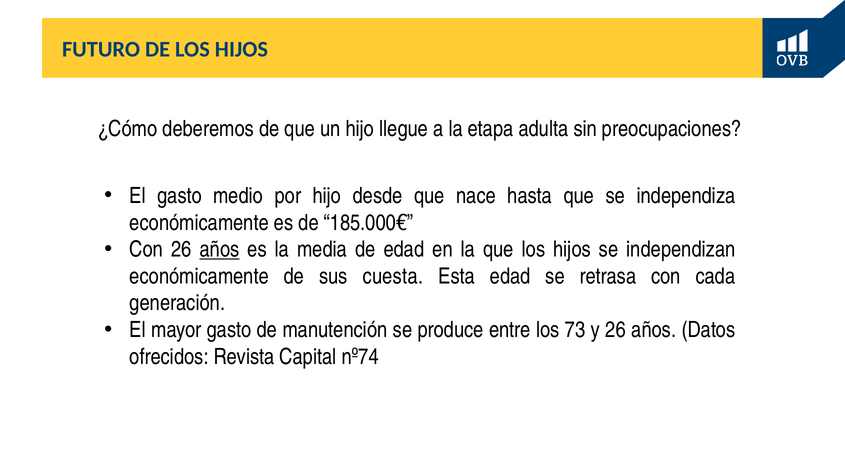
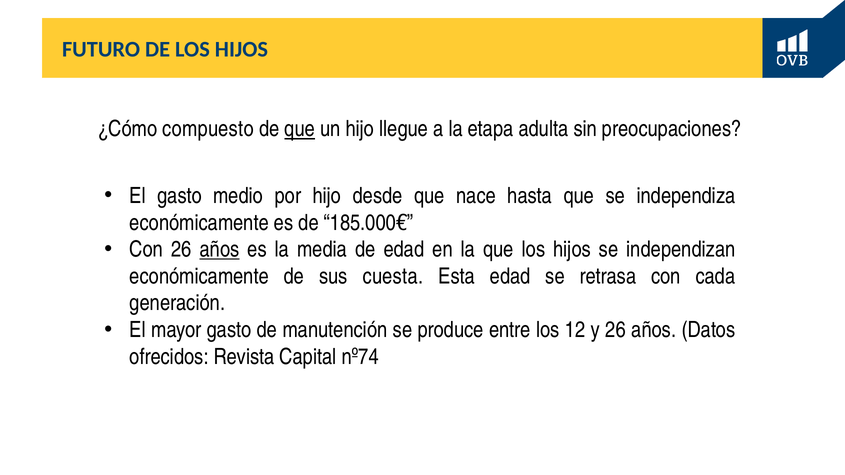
deberemos: deberemos -> compuesto
que at (300, 129) underline: none -> present
73: 73 -> 12
